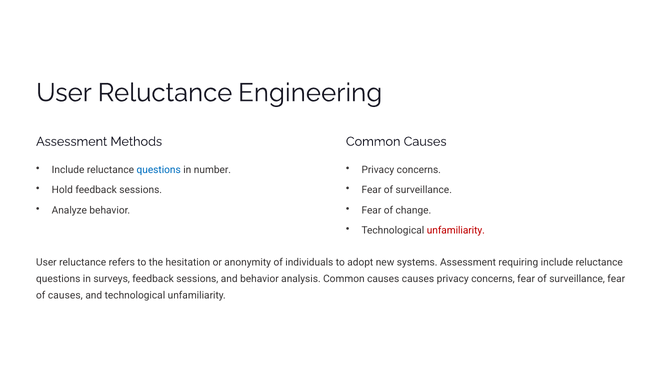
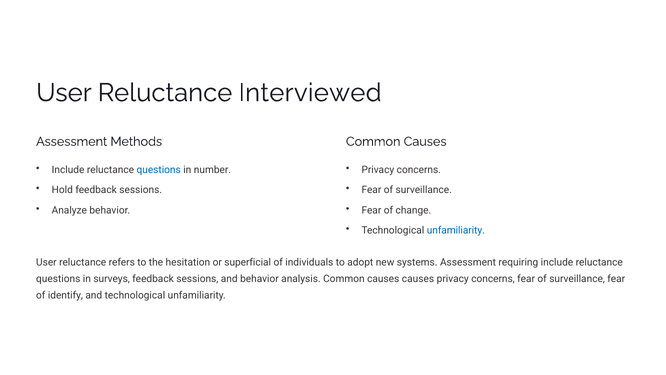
Engineering: Engineering -> Interviewed
unfamiliarity at (456, 230) colour: red -> blue
anonymity: anonymity -> superficial
of causes: causes -> identify
